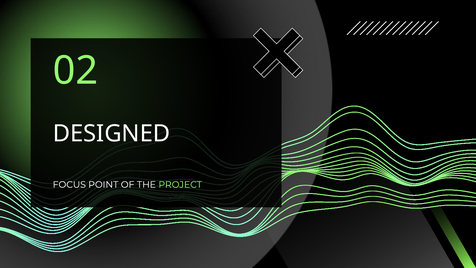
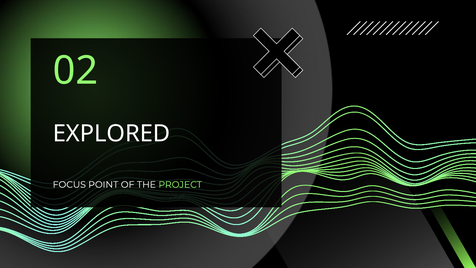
DESIGNED: DESIGNED -> EXPLORED
